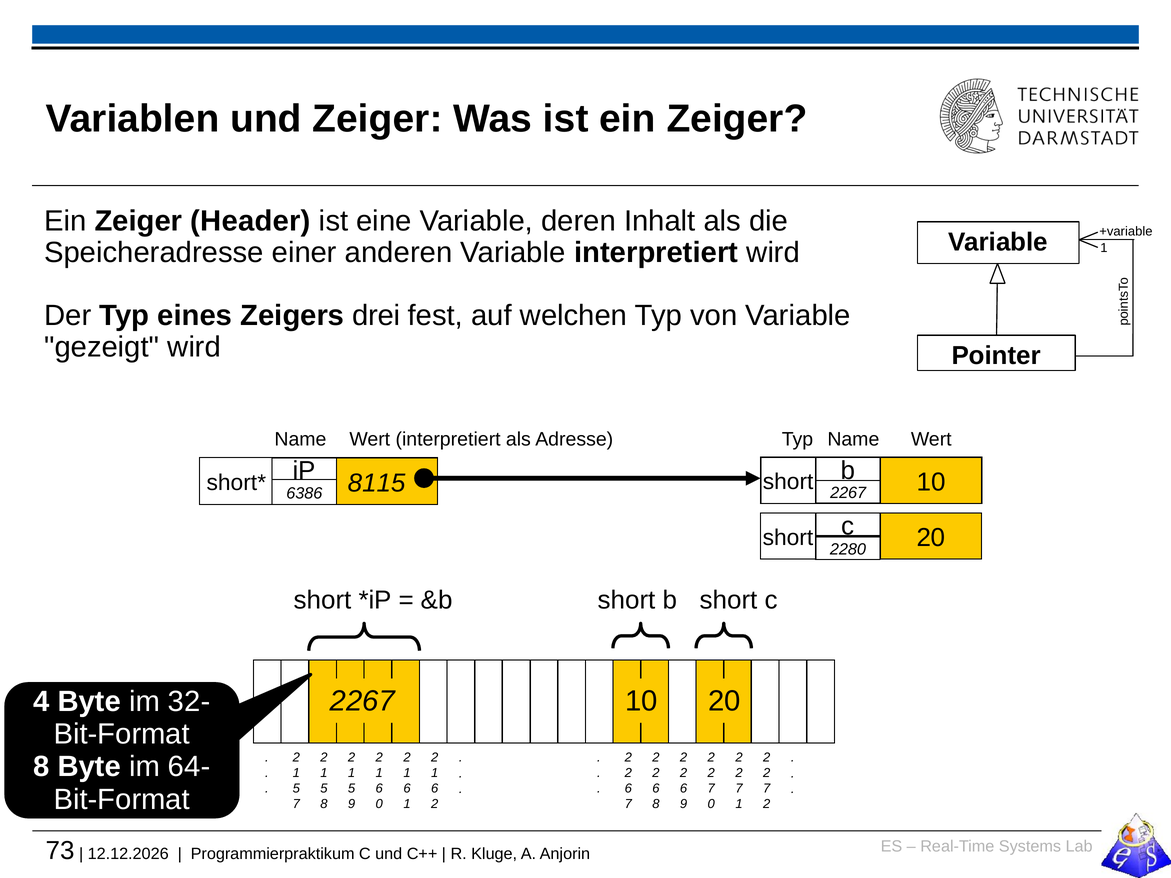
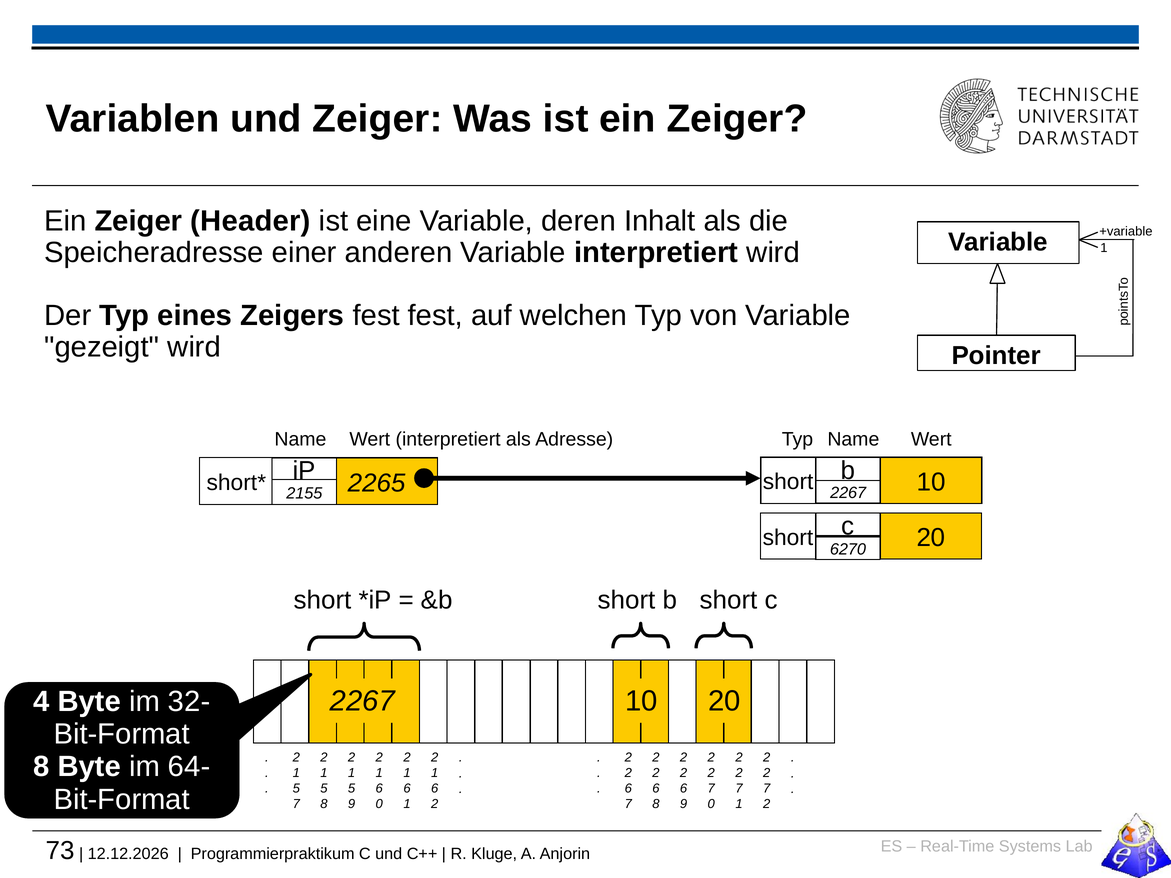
Zeigers drei: drei -> fest
8115: 8115 -> 2265
6386: 6386 -> 2155
2280: 2280 -> 6270
